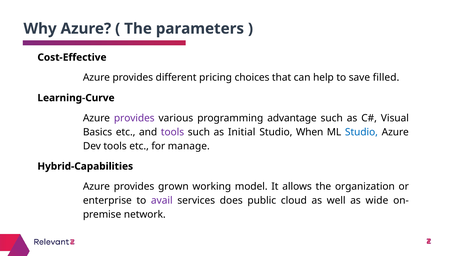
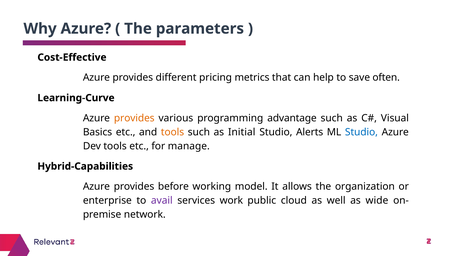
choices: choices -> metrics
filled: filled -> often
provides at (134, 118) colour: purple -> orange
tools at (173, 132) colour: purple -> orange
When: When -> Alerts
grown: grown -> before
does: does -> work
